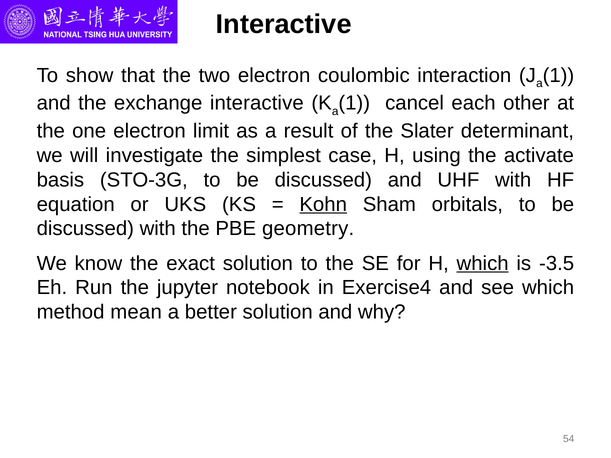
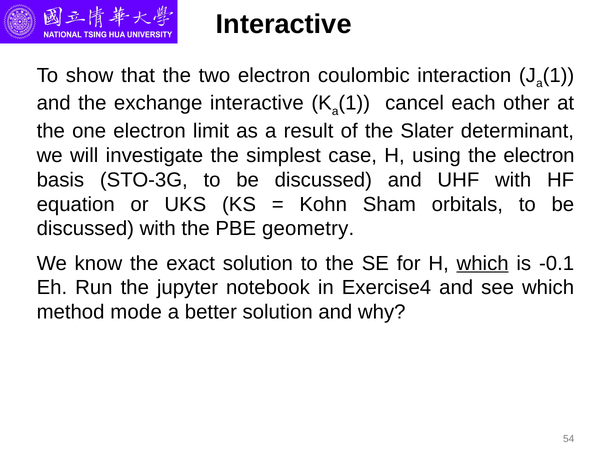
the activate: activate -> electron
Kohn underline: present -> none
-3.5: -3.5 -> -0.1
mean: mean -> mode
